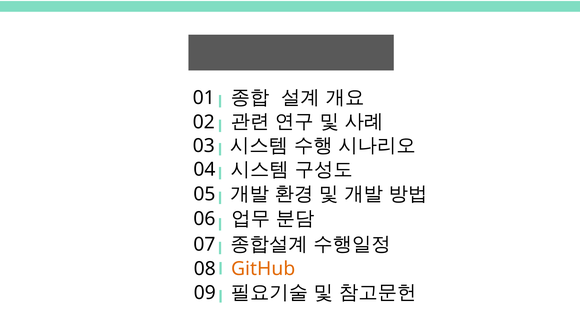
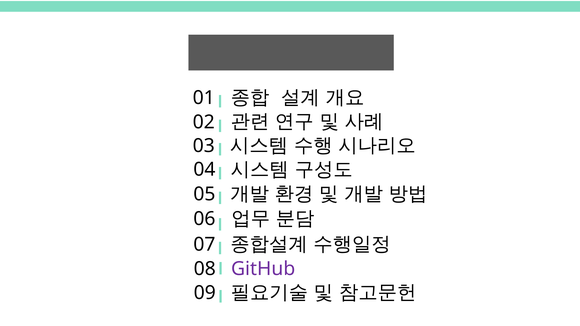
GitHub colour: orange -> purple
